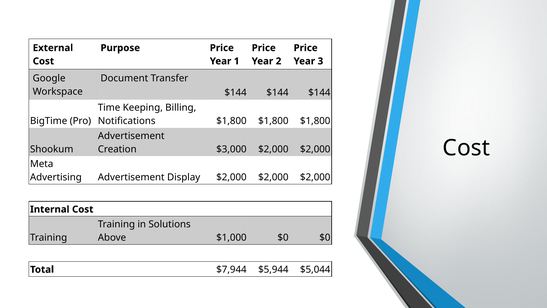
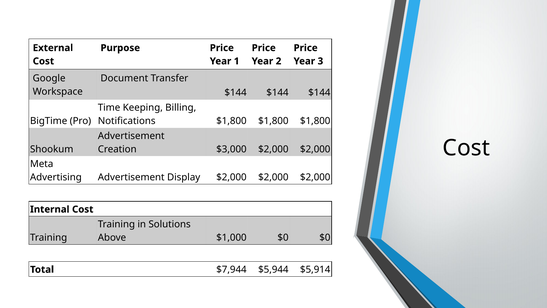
$5,044: $5,044 -> $5,914
